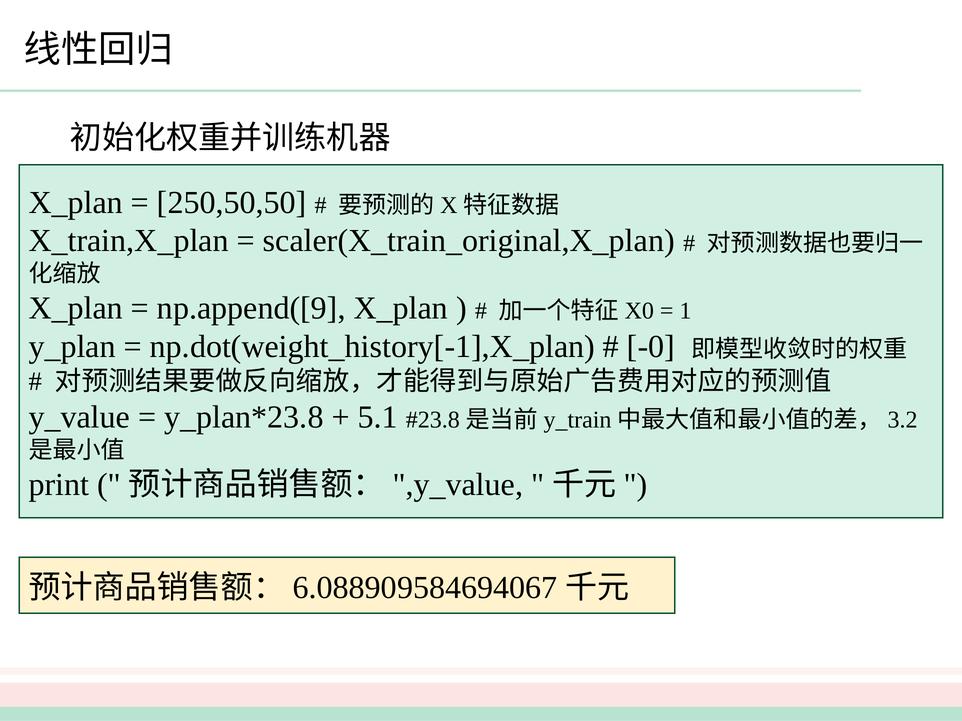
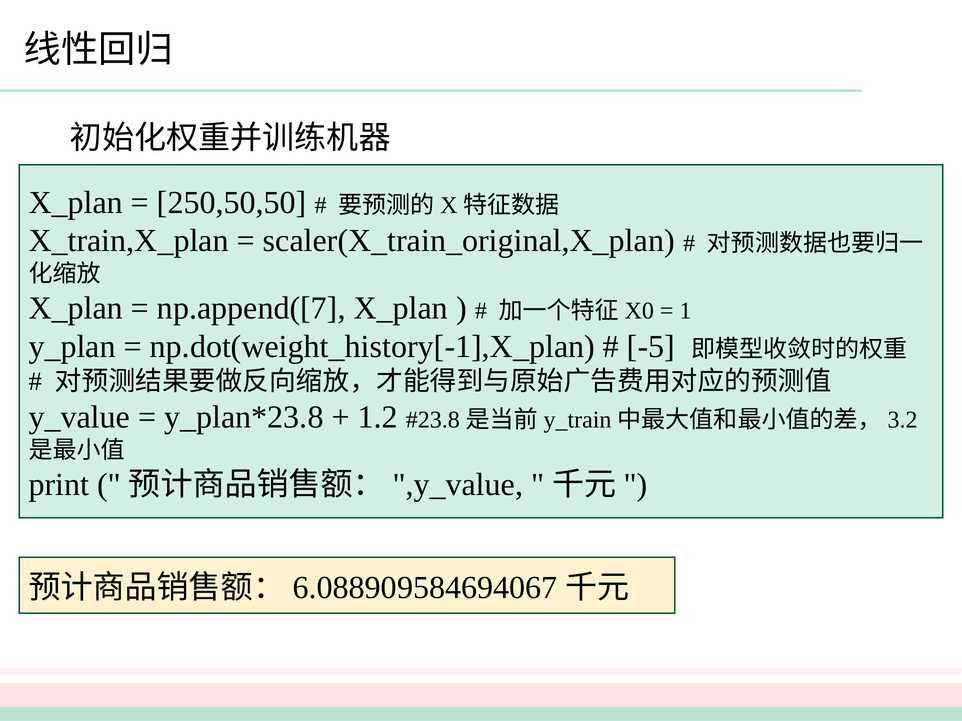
np.append([9: np.append([9 -> np.append([7
-0: -0 -> -5
5.1: 5.1 -> 1.2
